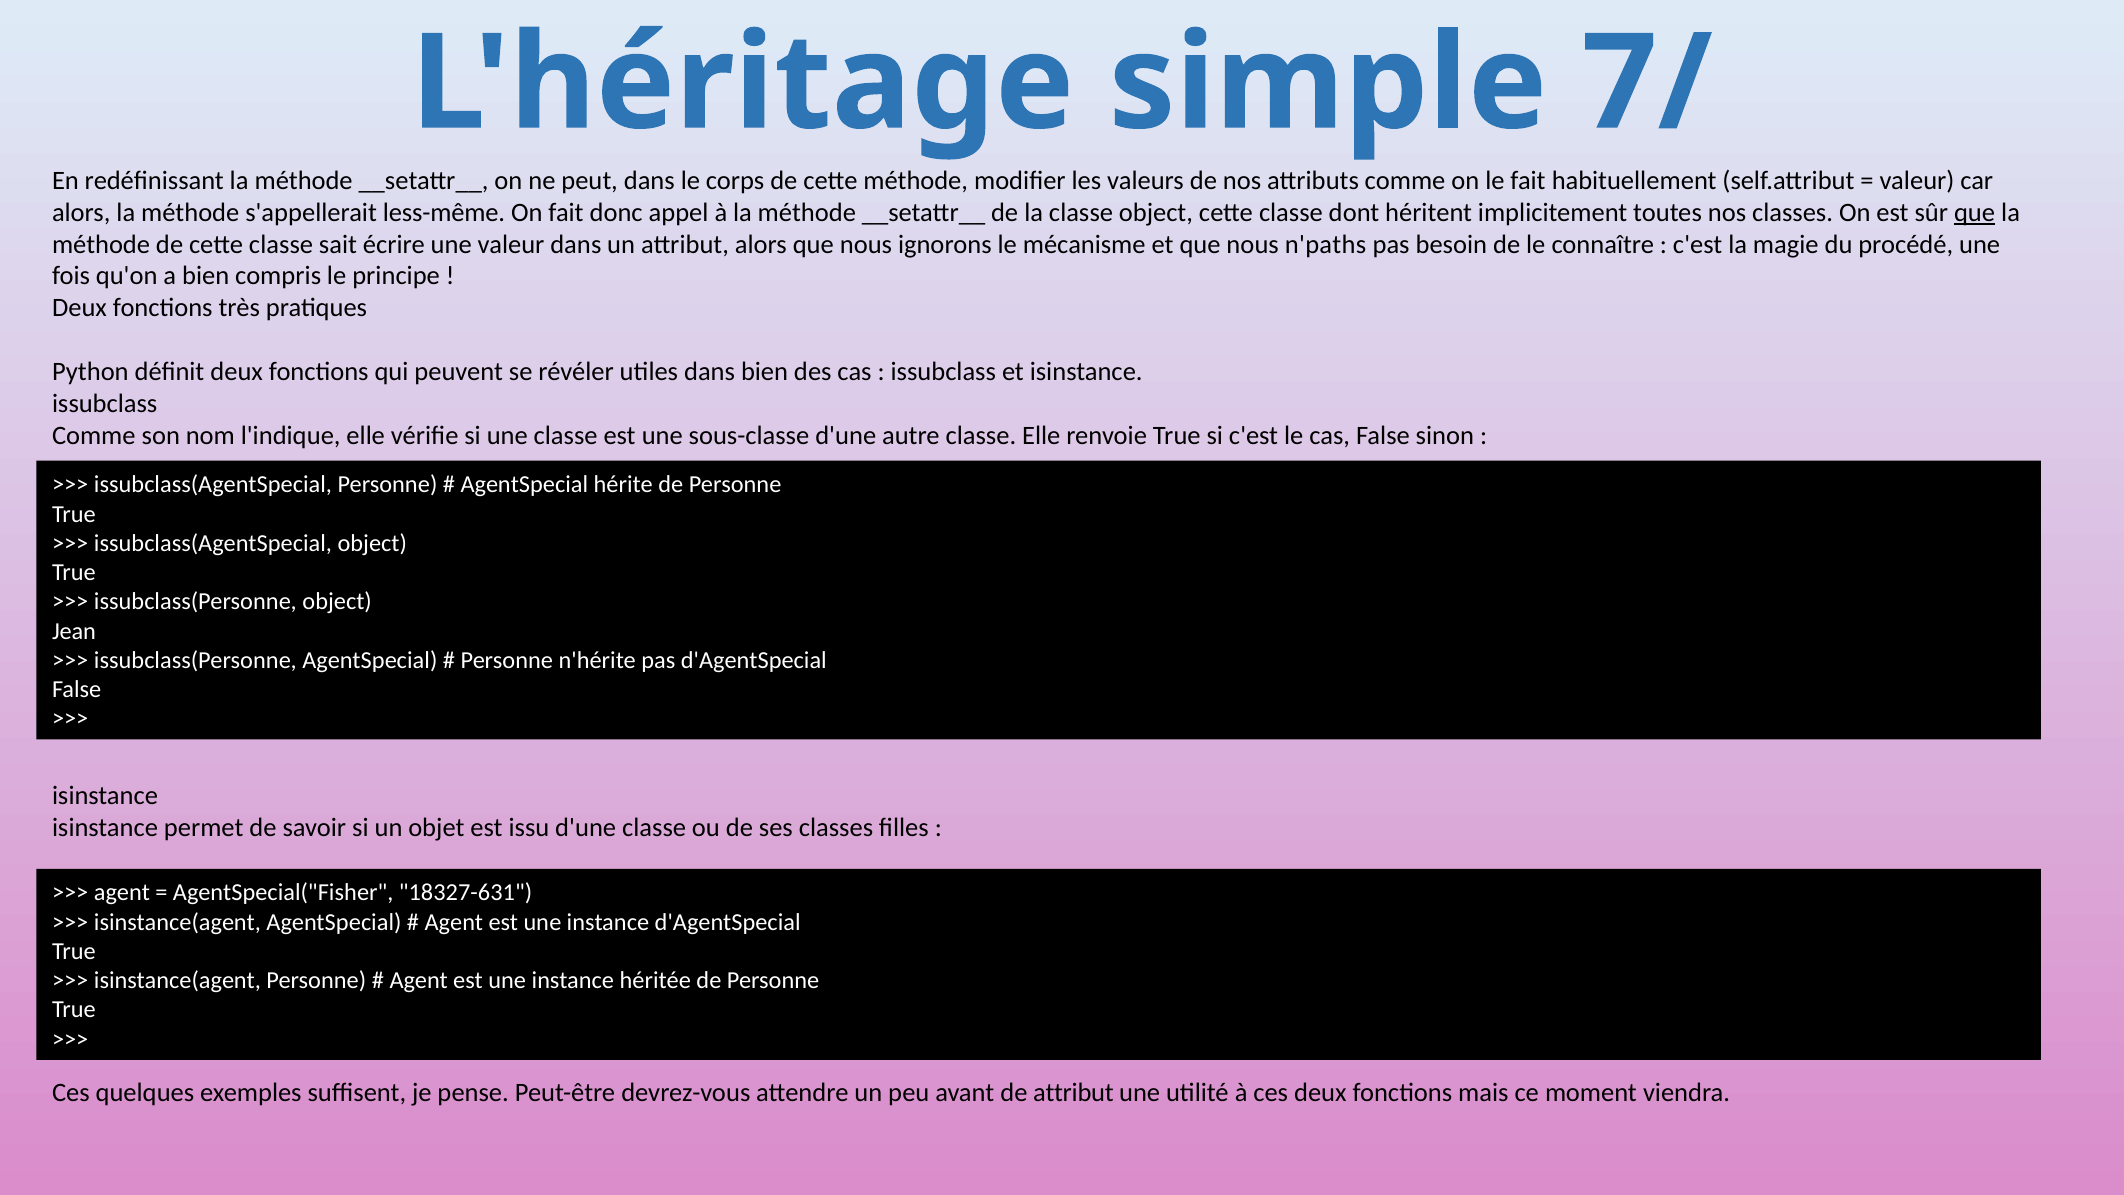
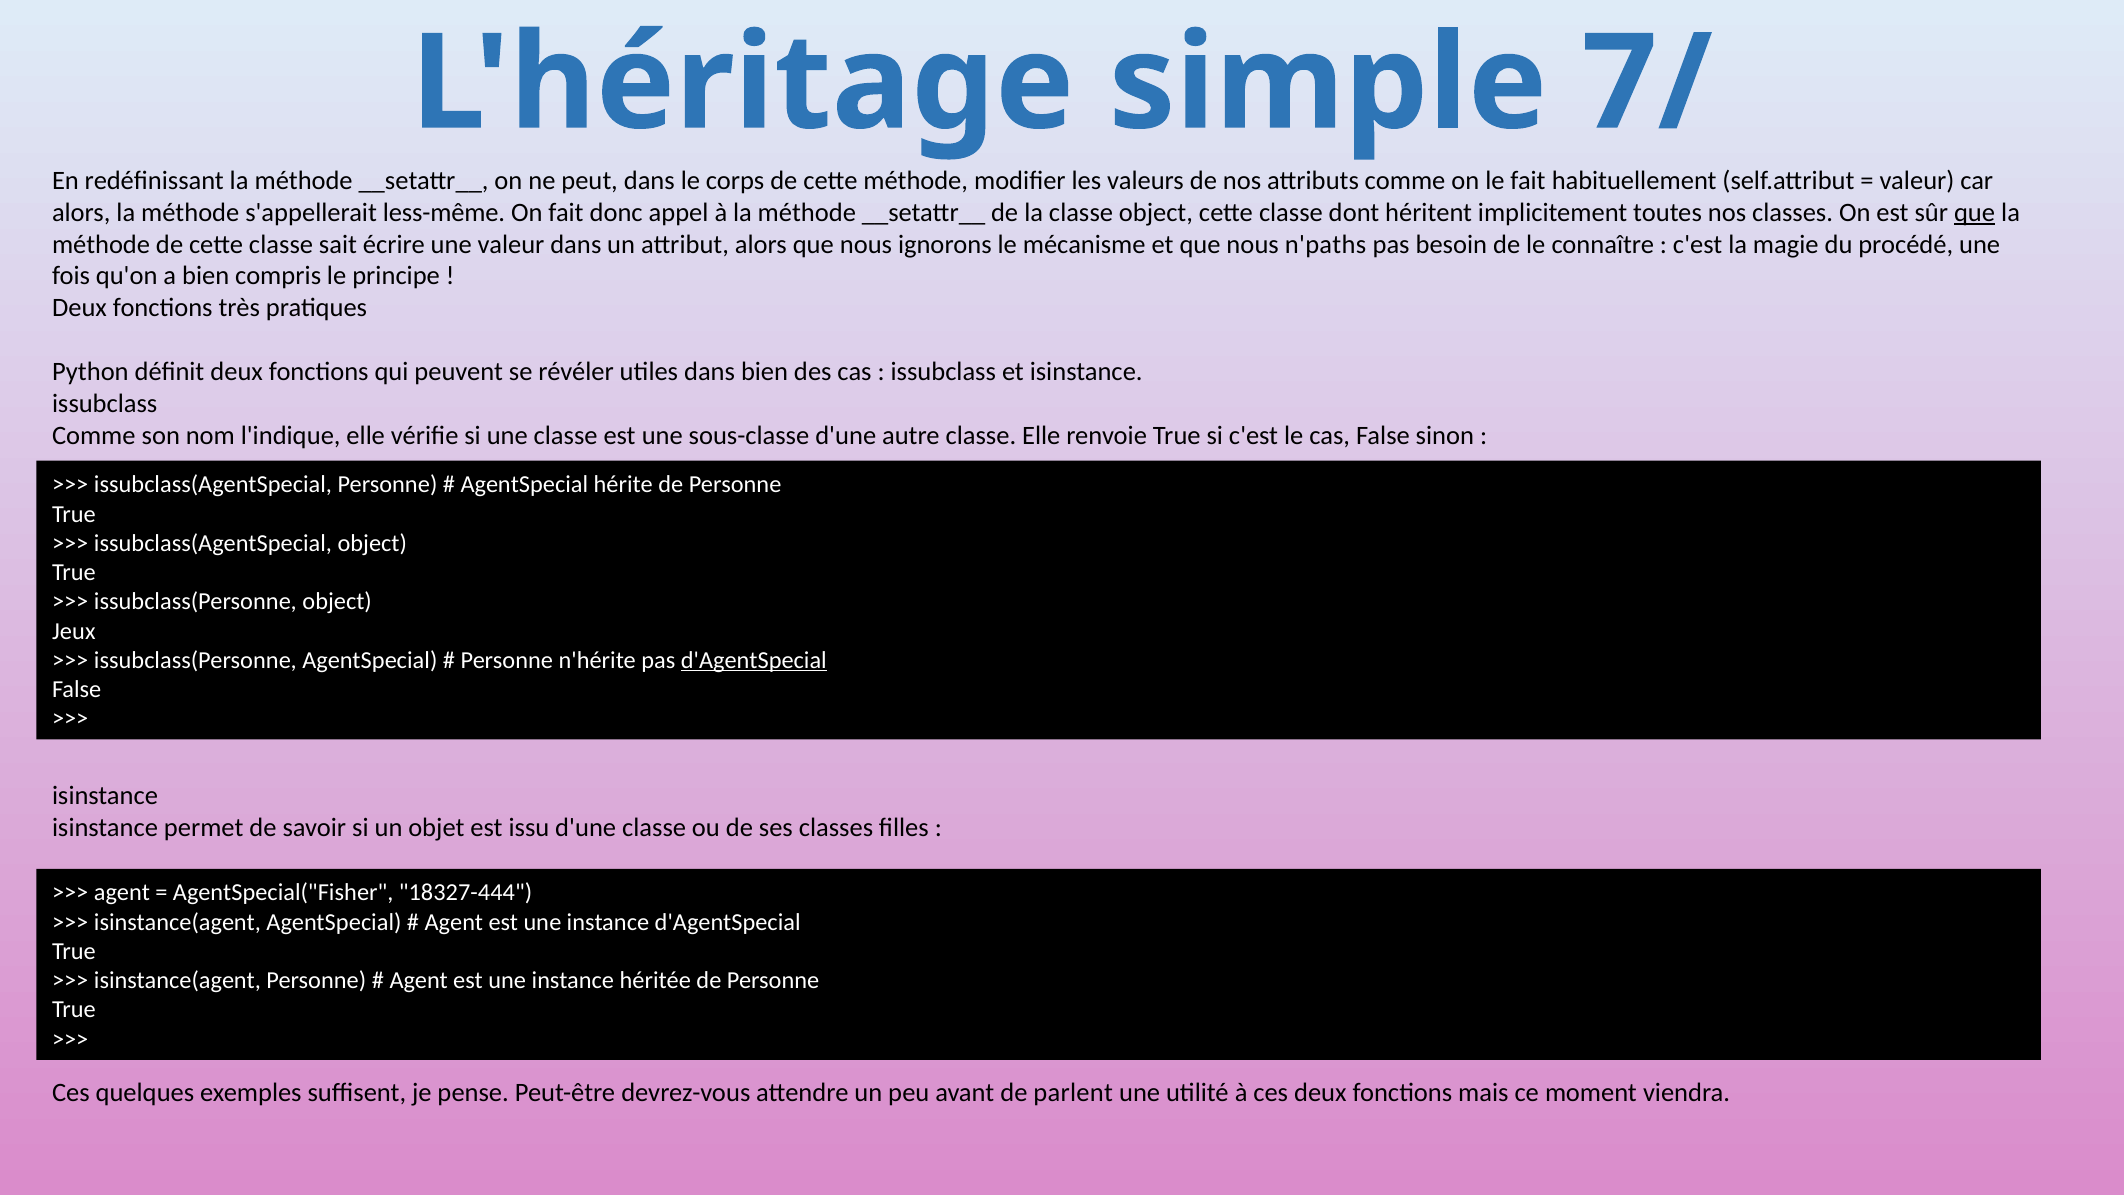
Jean: Jean -> Jeux
d'AgentSpecial at (754, 660) underline: none -> present
18327-631: 18327-631 -> 18327-444
de attribut: attribut -> parlent
